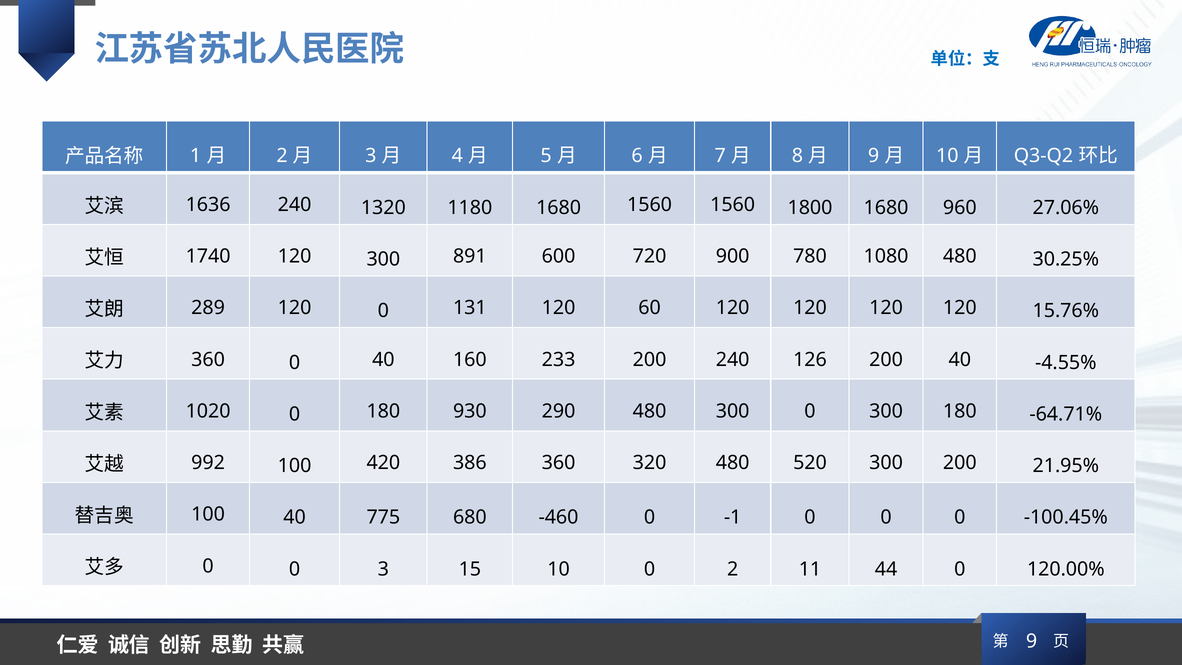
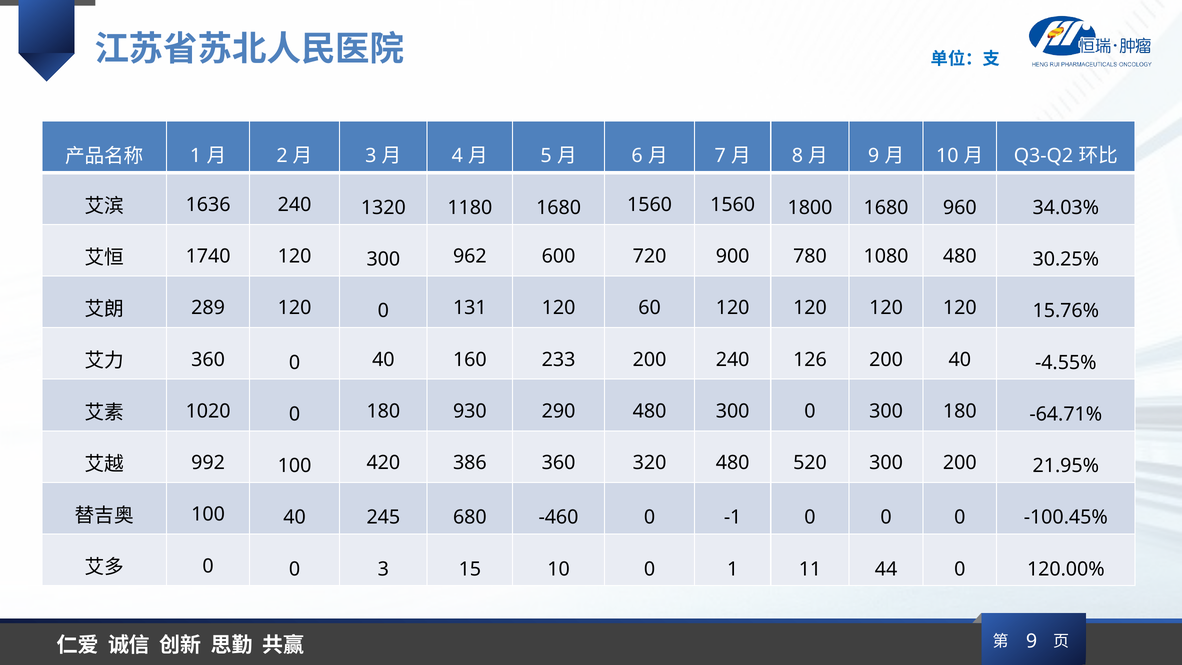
27.06%: 27.06% -> 34.03%
891: 891 -> 962
775: 775 -> 245
0 2: 2 -> 1
